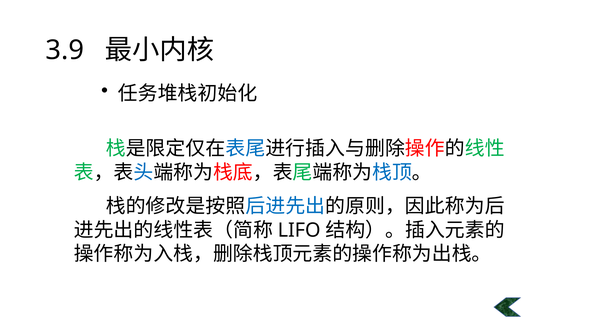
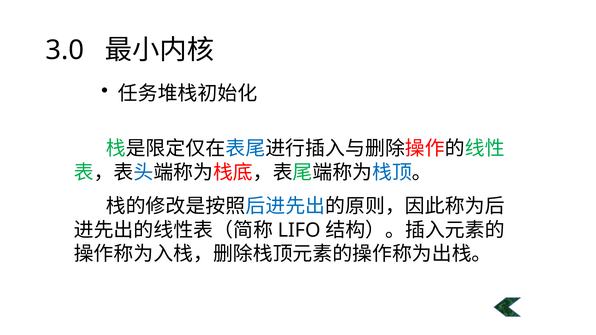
3.9: 3.9 -> 3.0
